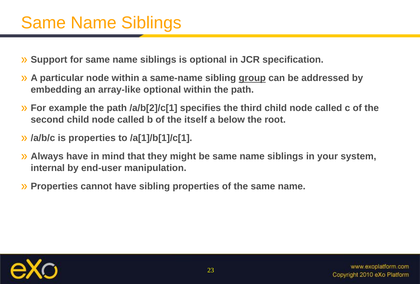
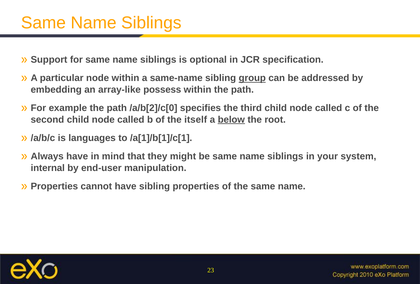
array-like optional: optional -> possess
/a/b[2]/c[1: /a/b[2]/c[1 -> /a/b[2]/c[0
below underline: none -> present
is properties: properties -> languages
